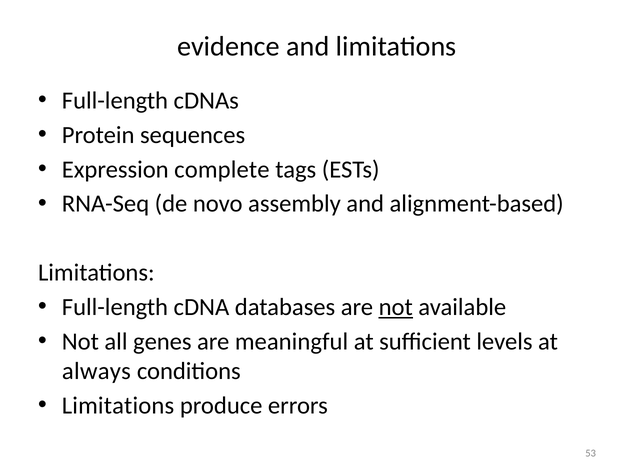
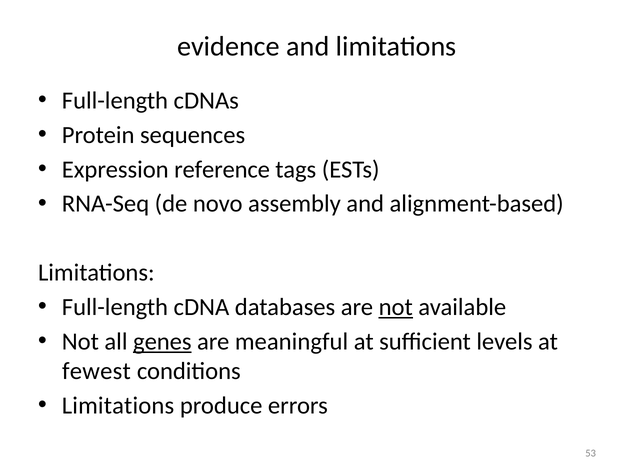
complete: complete -> reference
genes underline: none -> present
always: always -> fewest
